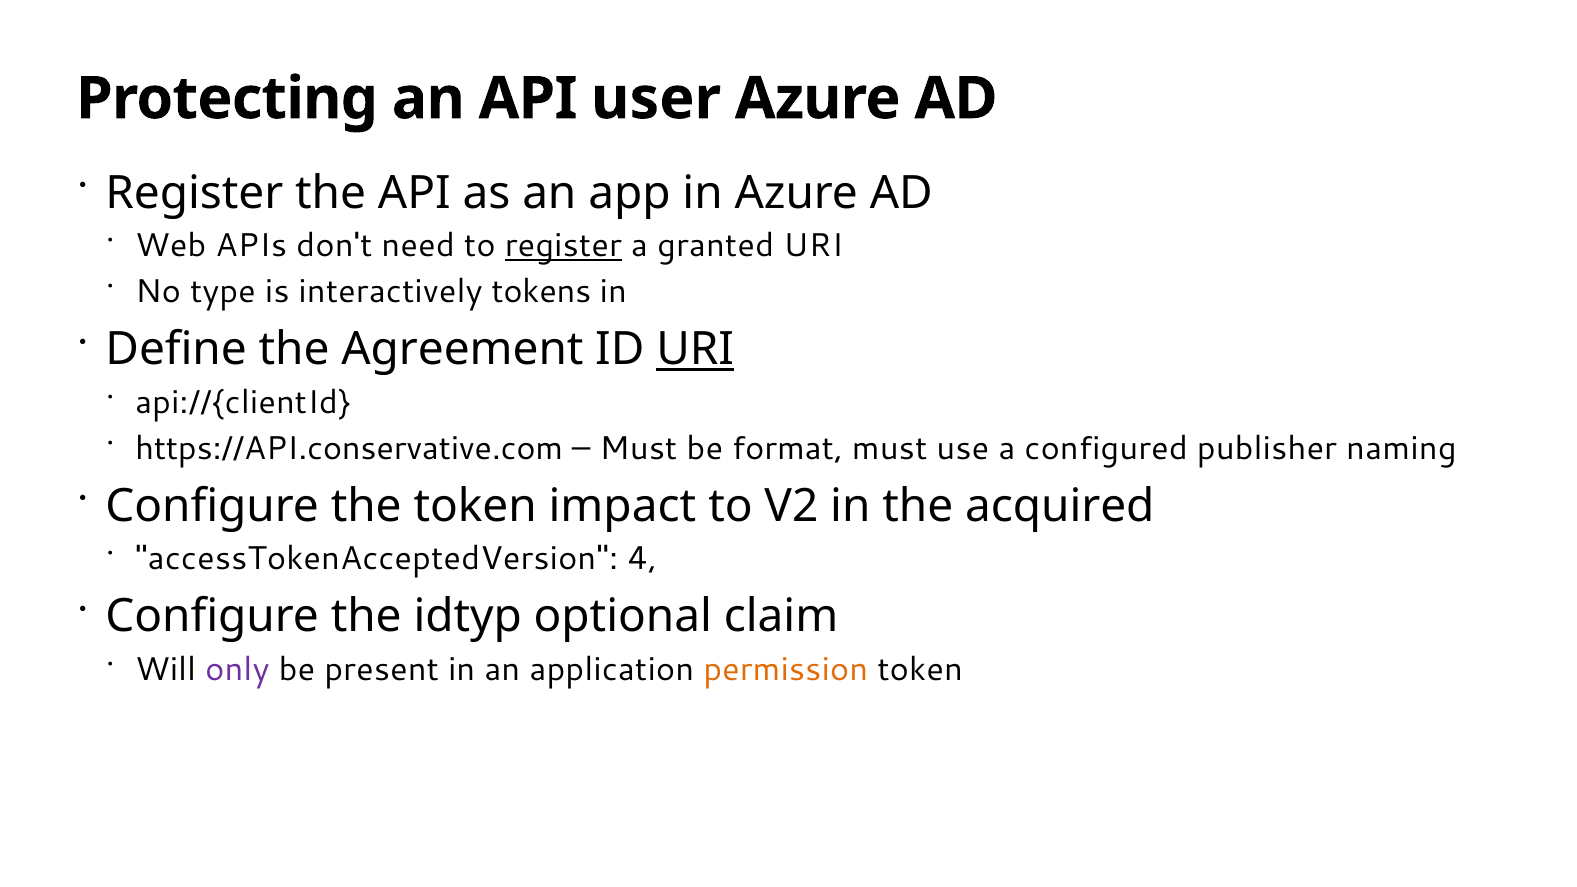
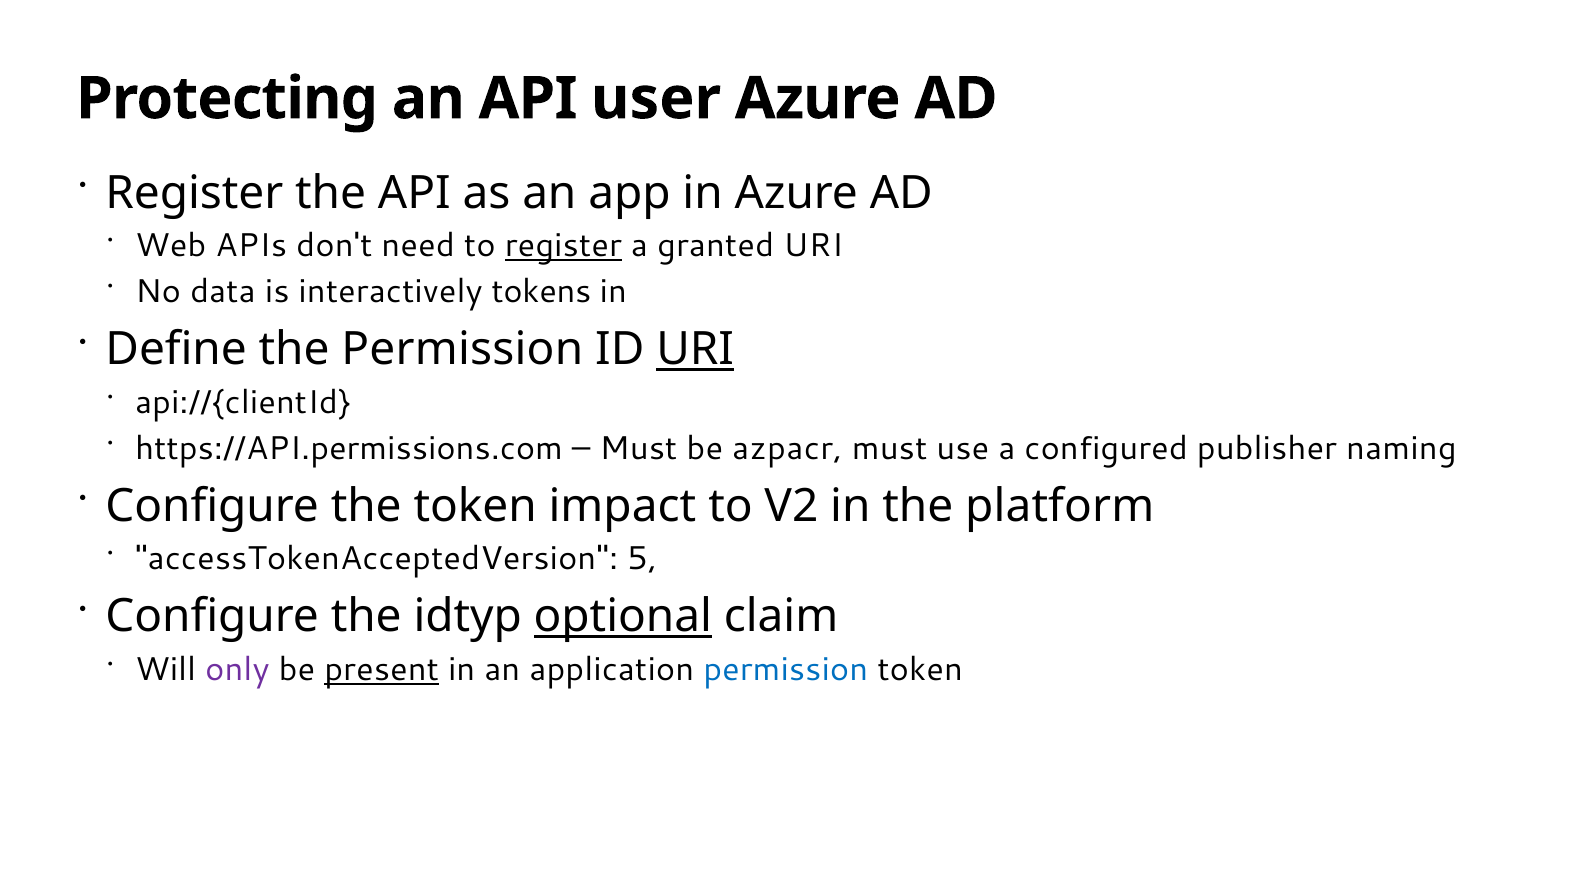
type: type -> data
the Agreement: Agreement -> Permission
https://API.conservative.com: https://API.conservative.com -> https://API.permissions.com
format: format -> azpacr
acquired: acquired -> platform
4: 4 -> 5
optional underline: none -> present
present underline: none -> present
permission at (786, 670) colour: orange -> blue
